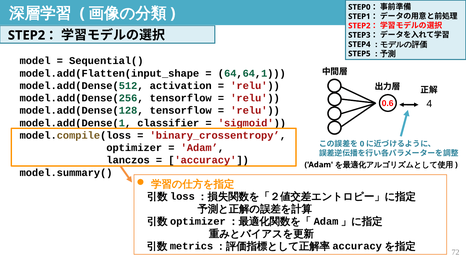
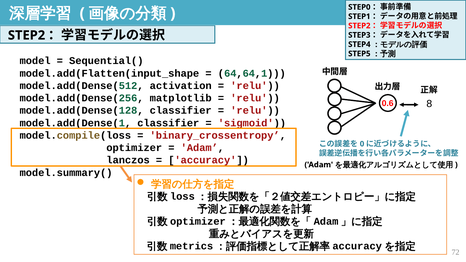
model.add(Dense(256 tensorflow: tensorflow -> matplotlib
4: 4 -> 8
model.add(Dense(128 tensorflow: tensorflow -> classifier
